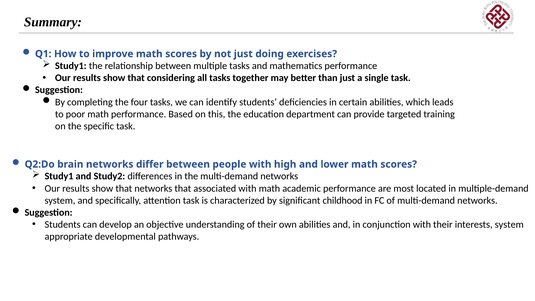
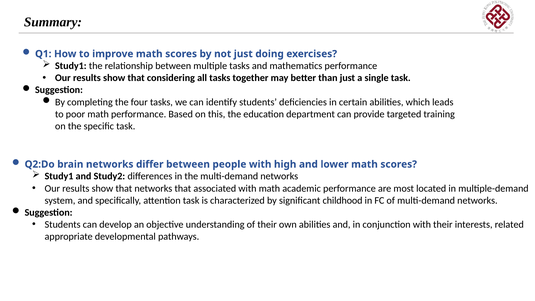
interests system: system -> related
